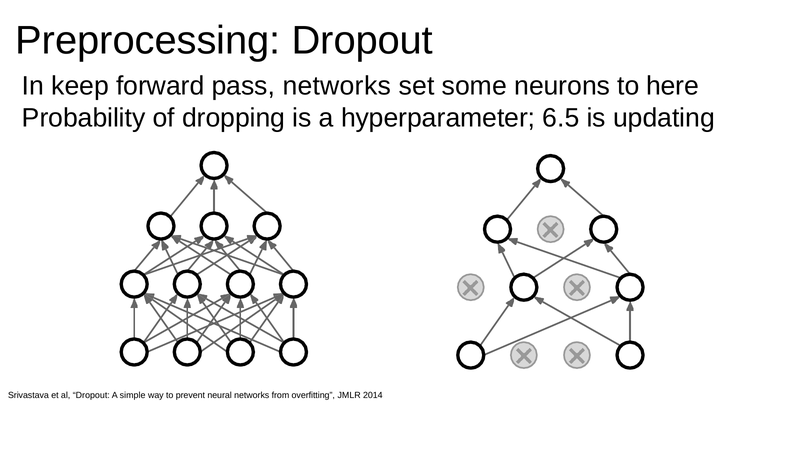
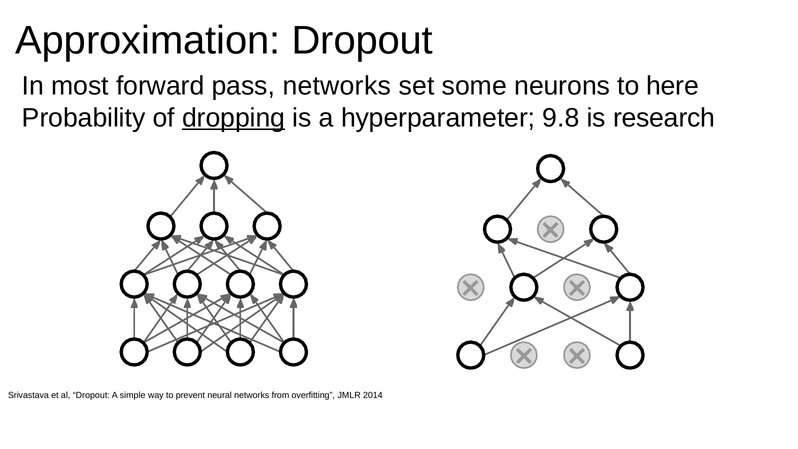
Preprocessing: Preprocessing -> Approximation
keep: keep -> most
dropping underline: none -> present
6.5: 6.5 -> 9.8
updating: updating -> research
